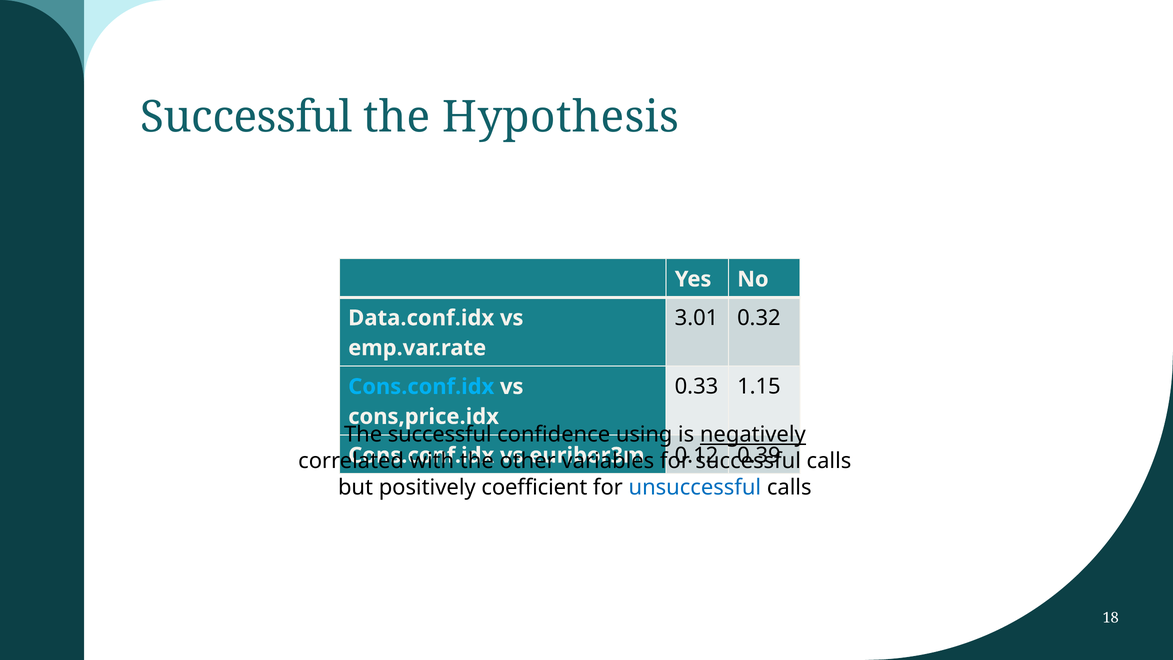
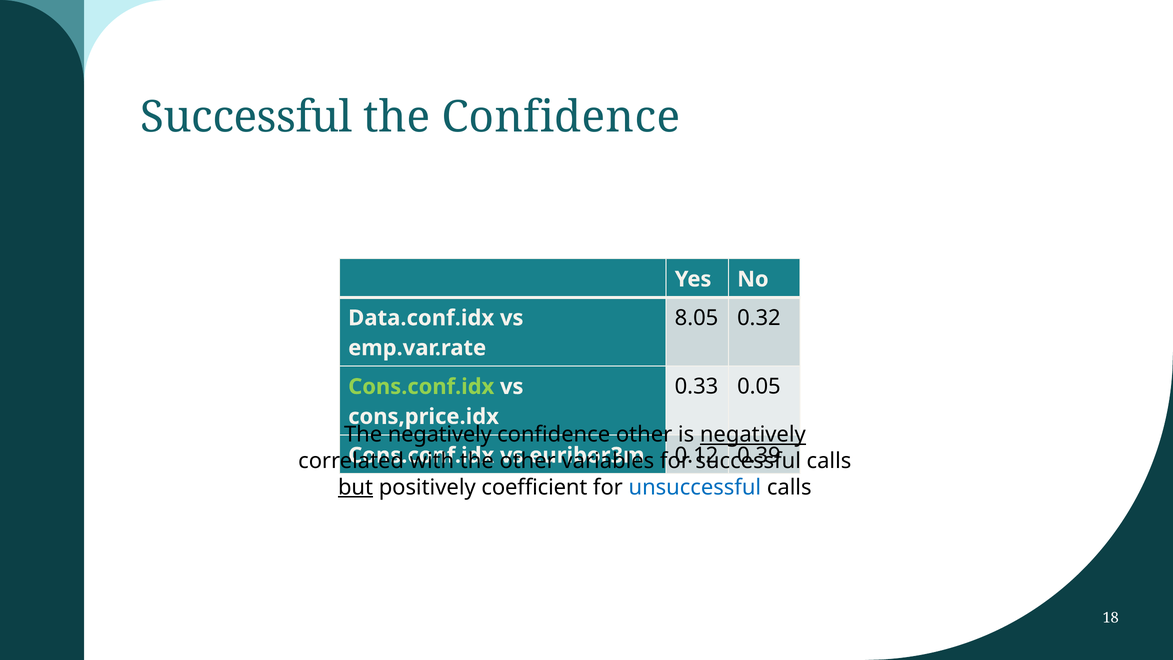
the Hypothesis: Hypothesis -> Confidence
3.01: 3.01 -> 8.05
1.15: 1.15 -> 0.05
Cons.conf.idx at (421, 387) colour: light blue -> light green
The successful: successful -> negatively
confidence using: using -> other
but underline: none -> present
